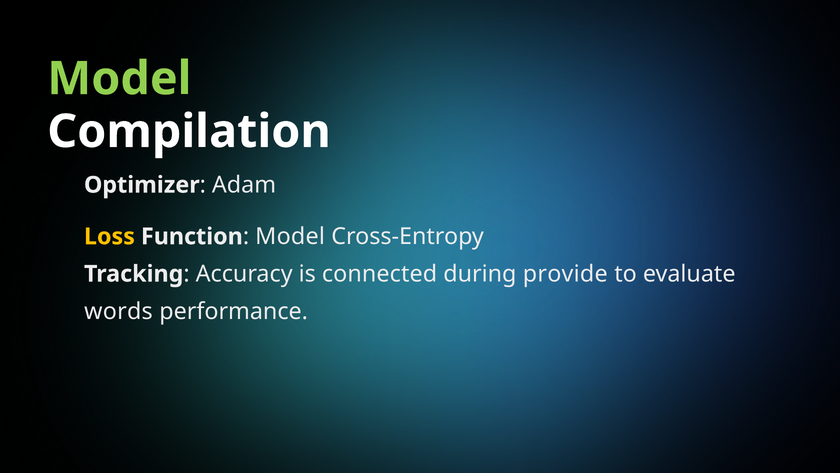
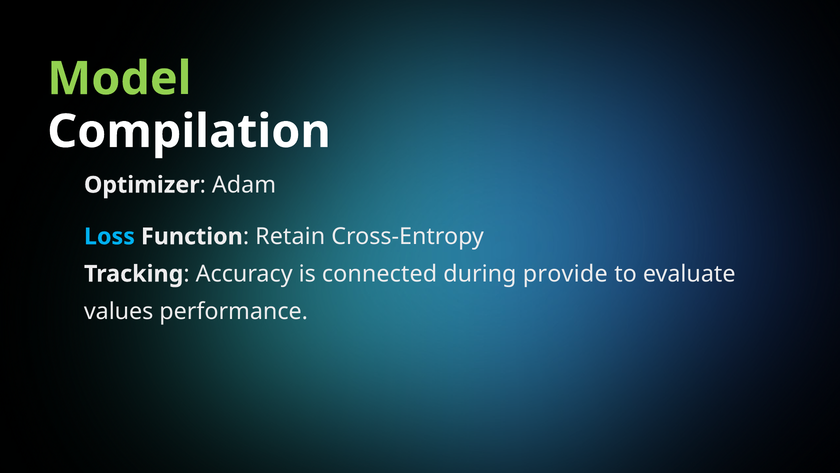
Loss colour: yellow -> light blue
Model at (290, 236): Model -> Retain
words: words -> values
